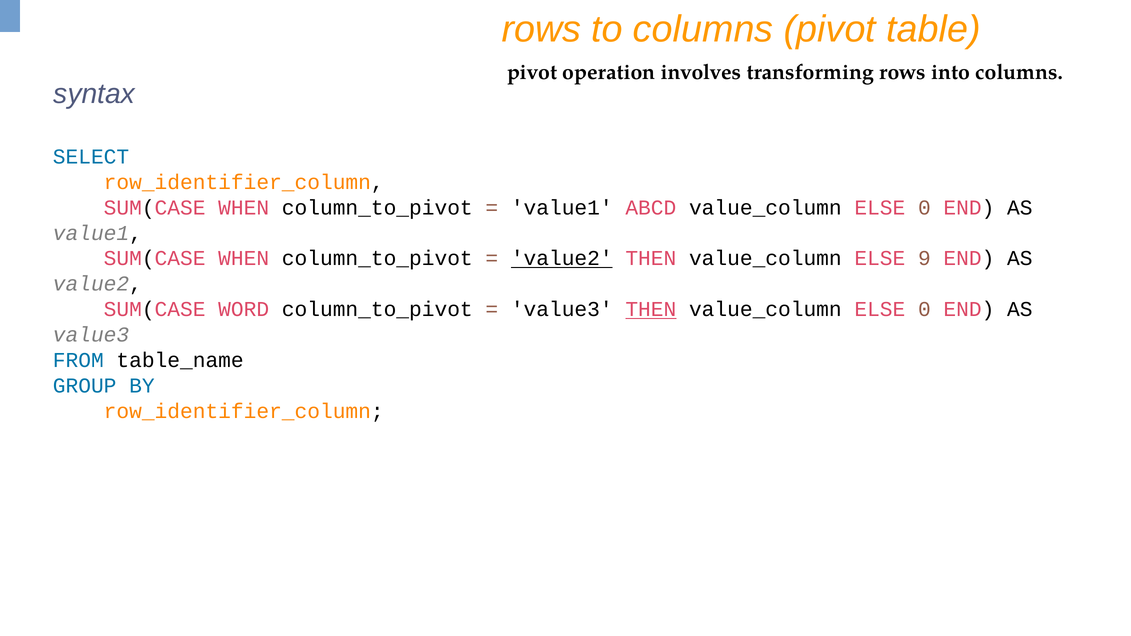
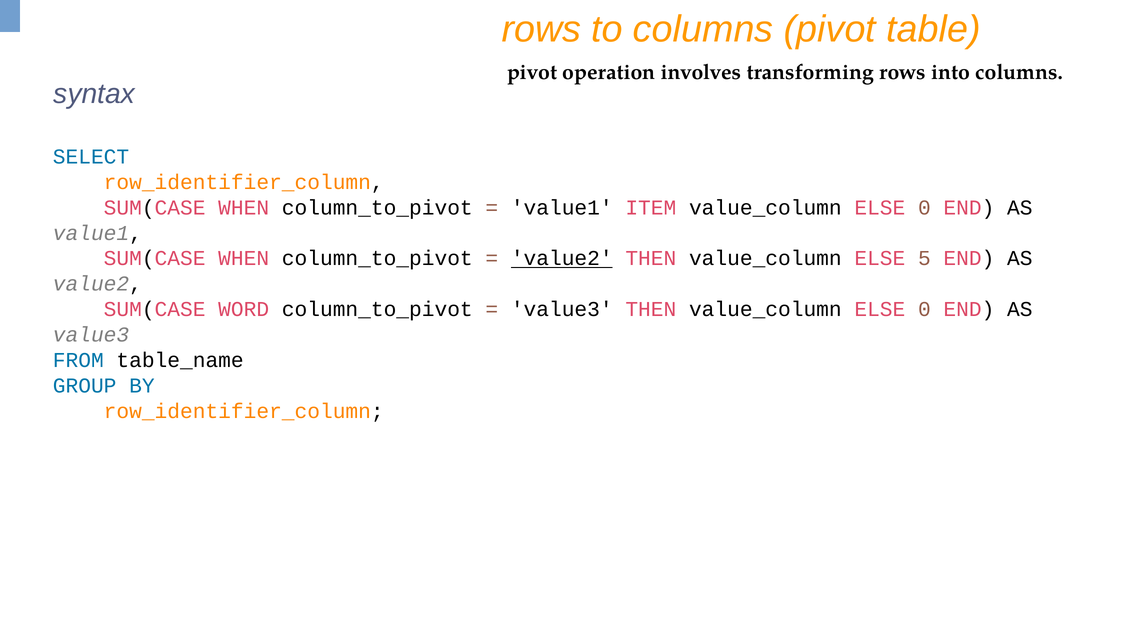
ABCD: ABCD -> ITEM
9: 9 -> 5
THEN at (651, 309) underline: present -> none
